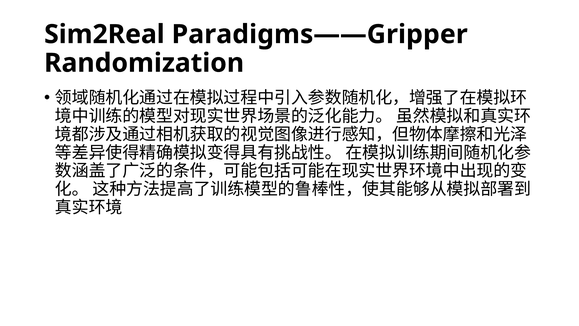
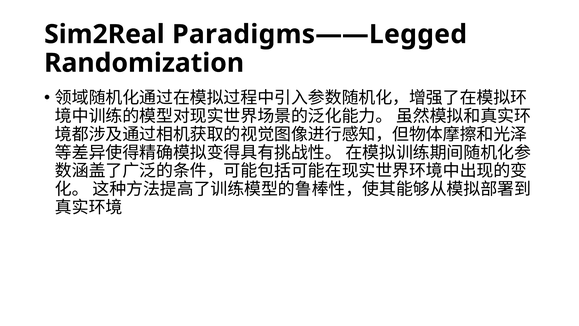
Paradigms——Gripper: Paradigms——Gripper -> Paradigms——Legged
